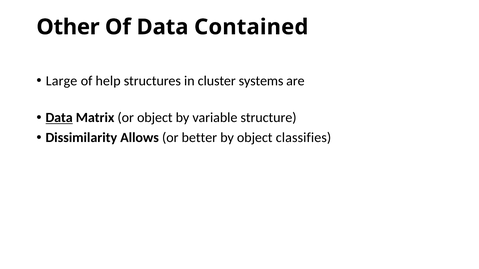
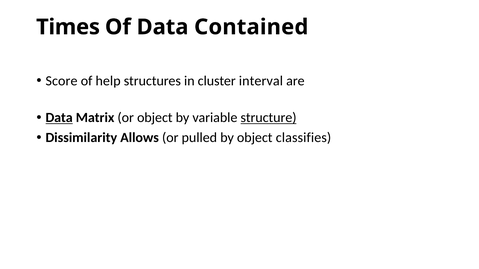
Other: Other -> Times
Large: Large -> Score
systems: systems -> interval
structure underline: none -> present
better: better -> pulled
